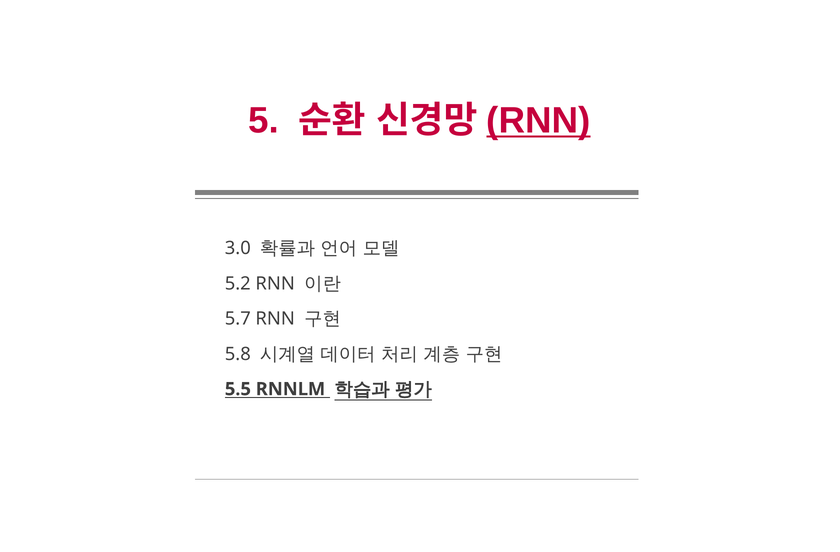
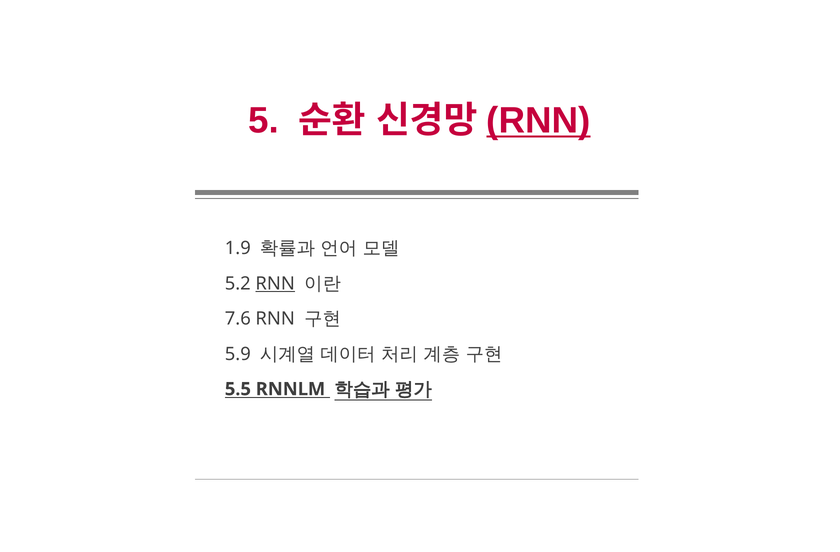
3.0: 3.0 -> 1.9
RNN at (275, 283) underline: none -> present
5.7: 5.7 -> 7.6
5.8: 5.8 -> 5.9
